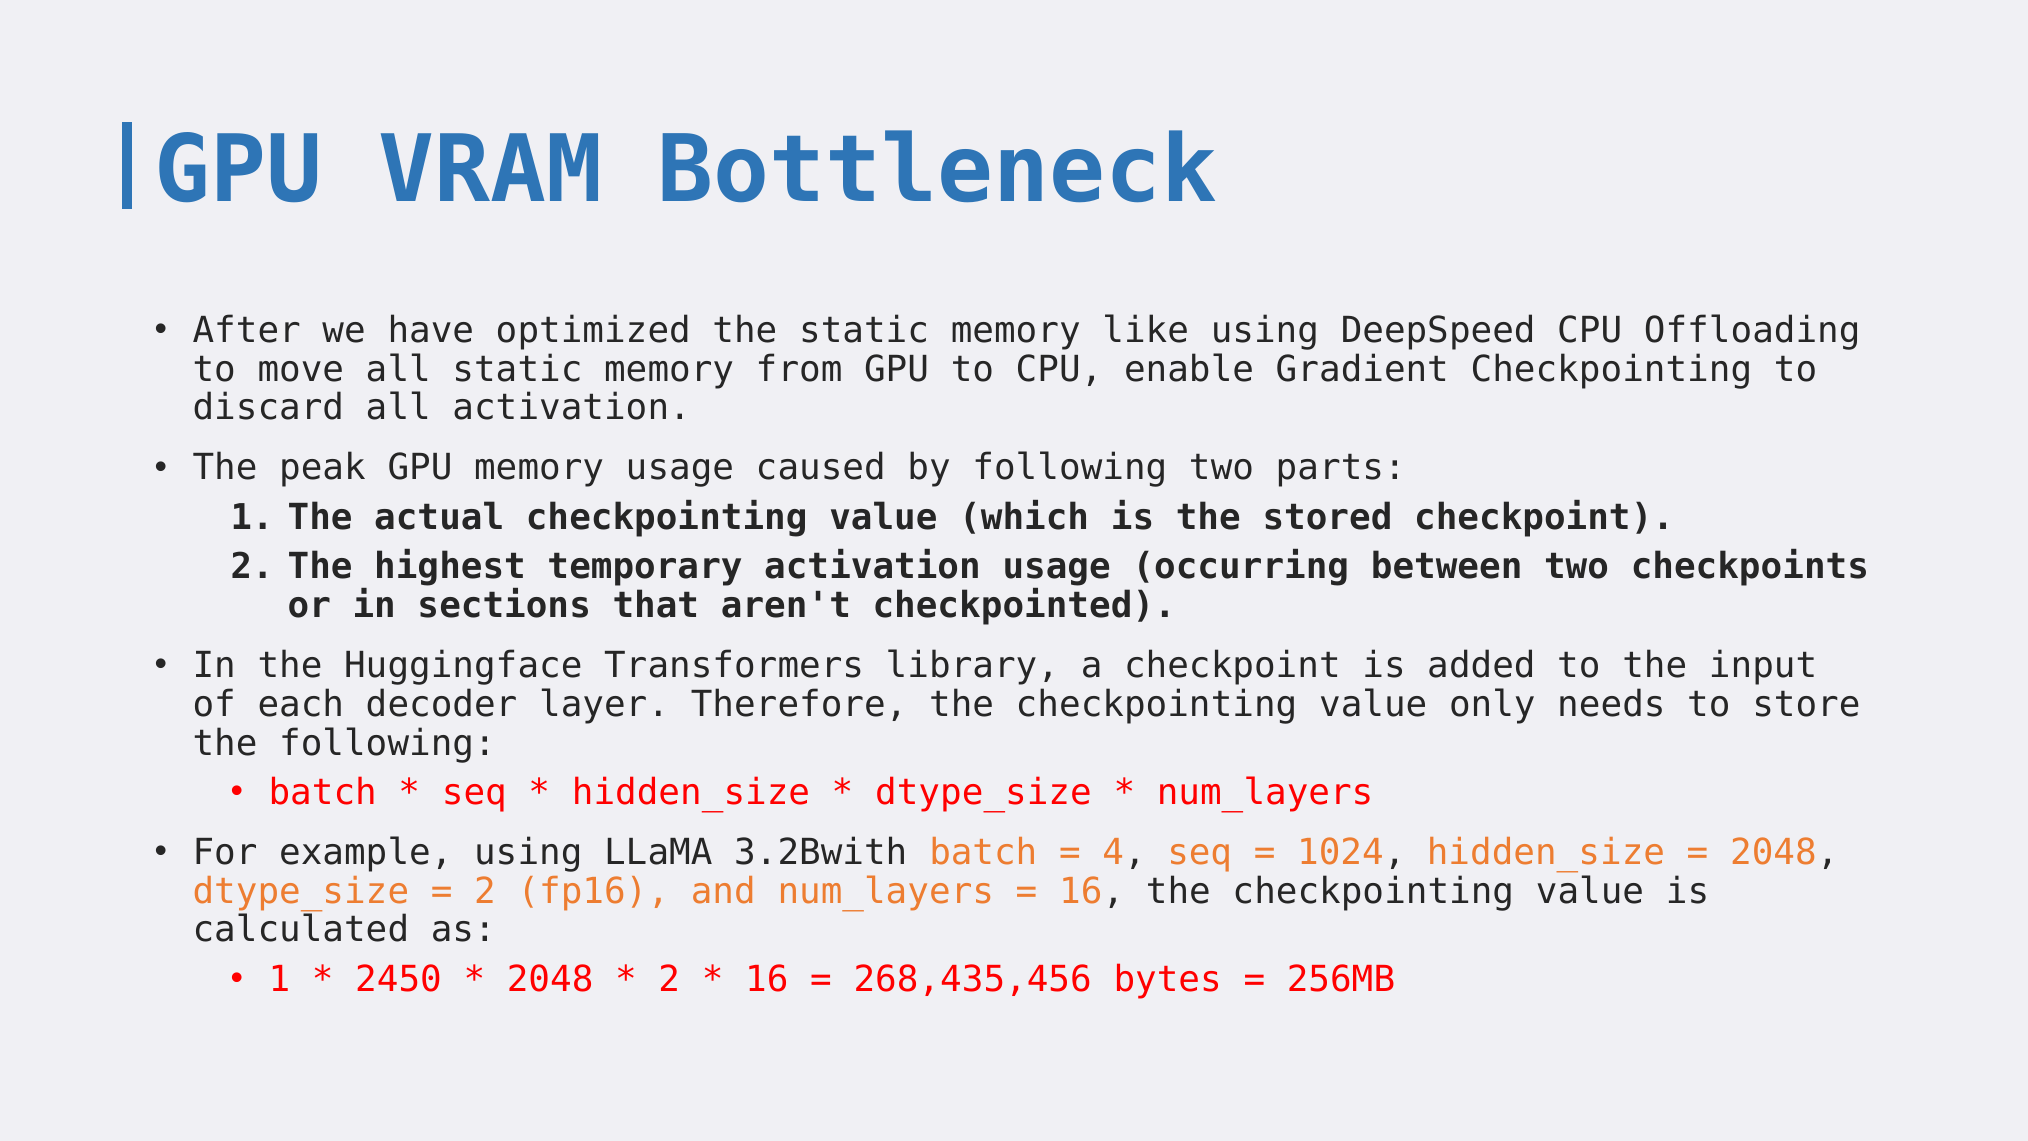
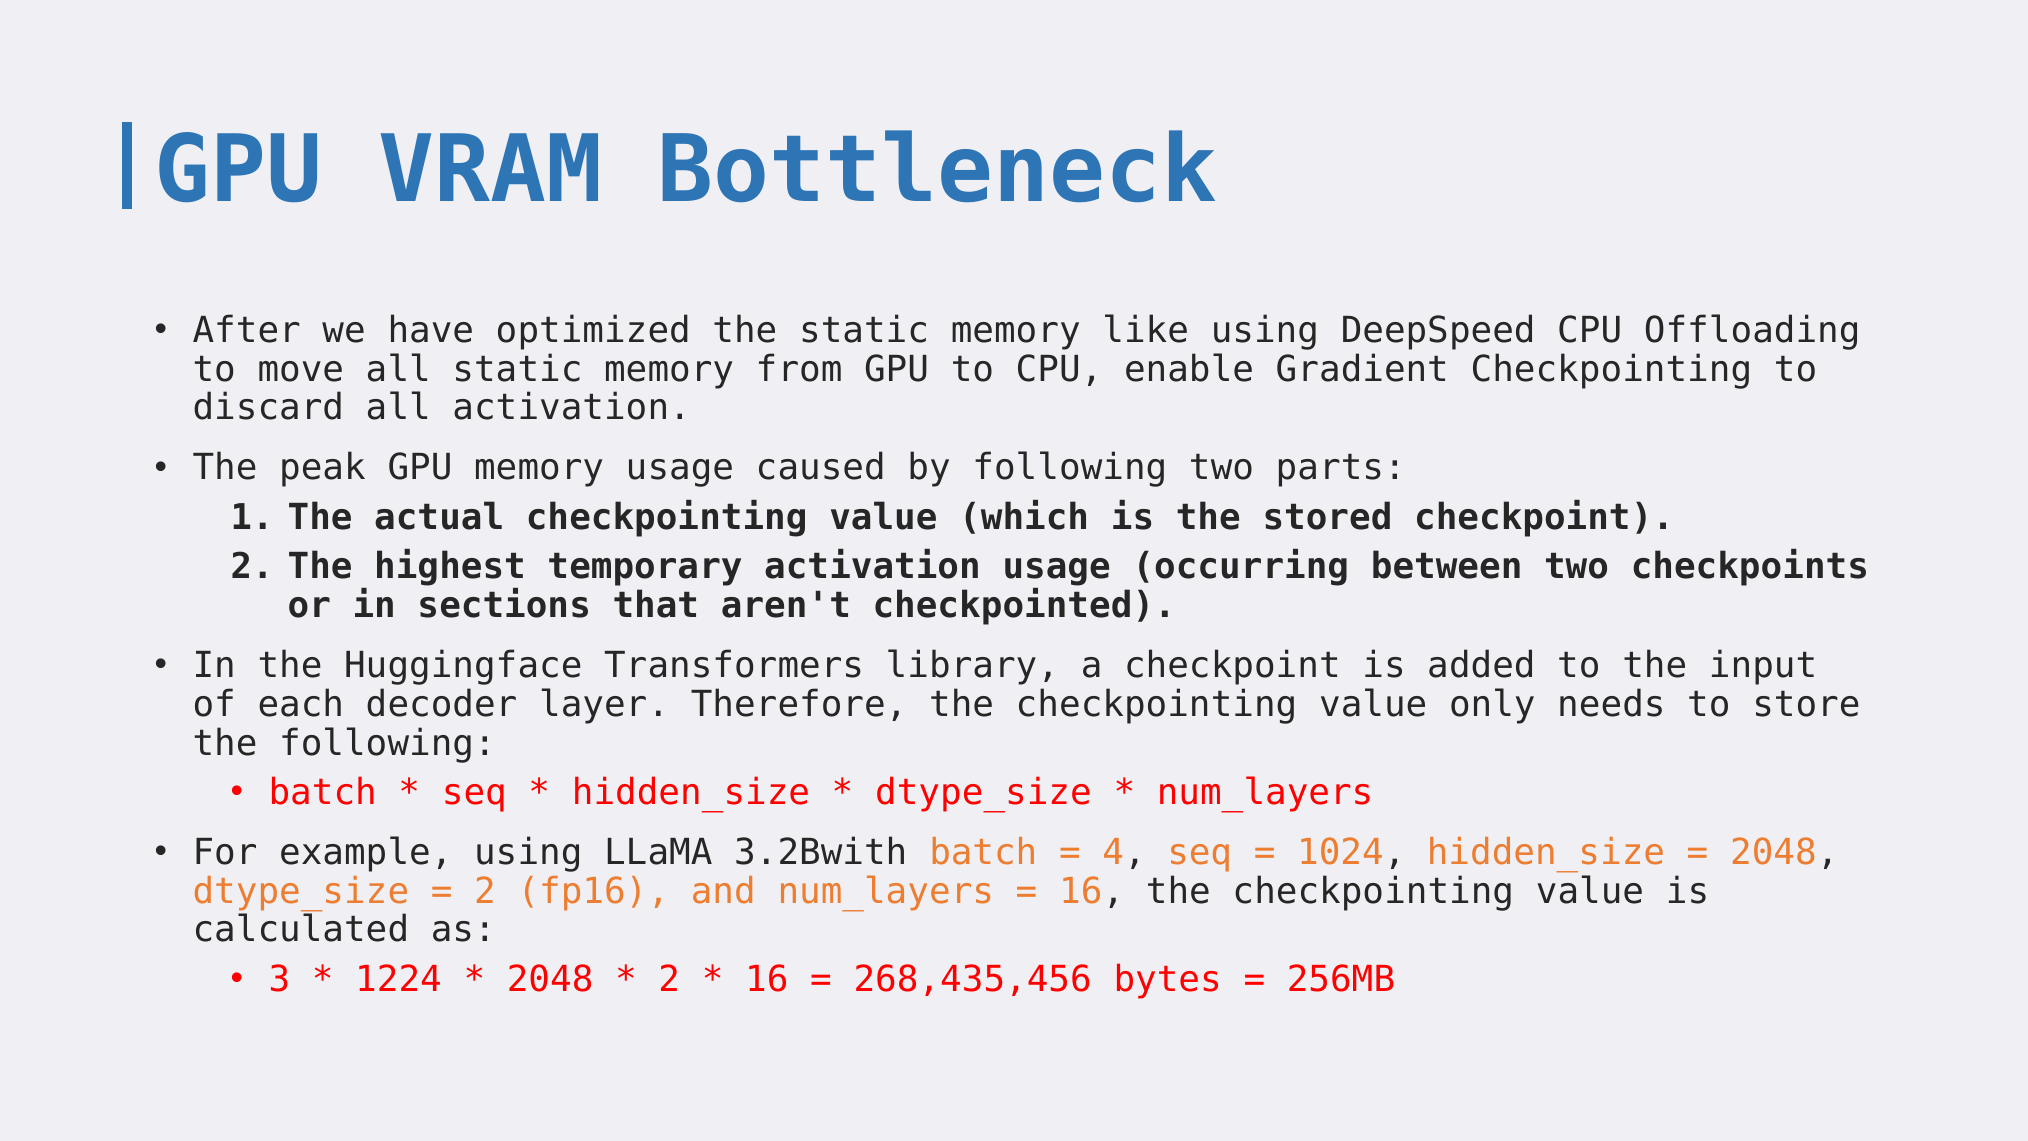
1 at (280, 979): 1 -> 3
2450: 2450 -> 1224
